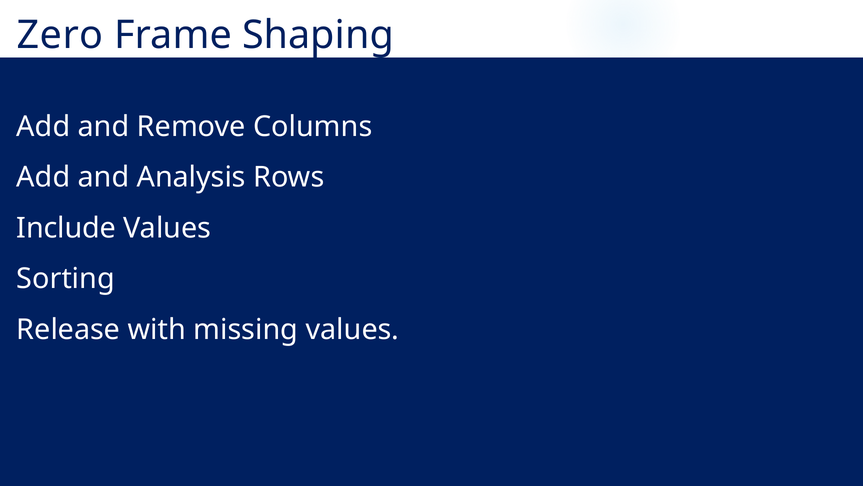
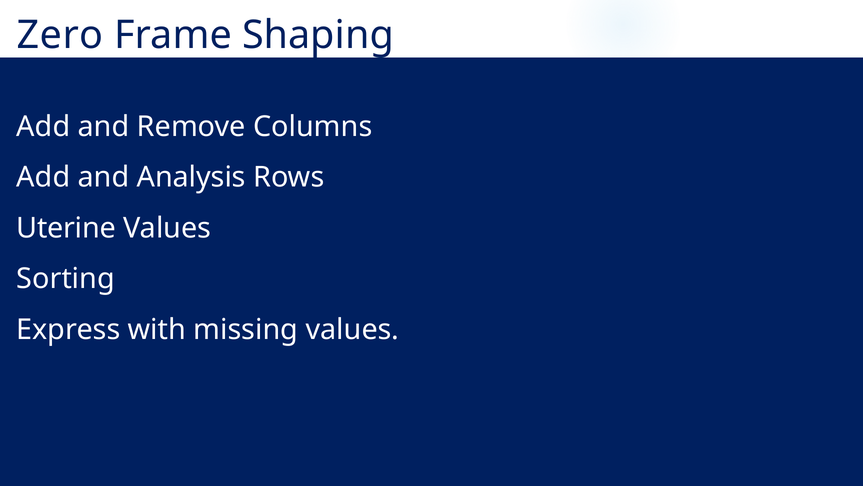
Include: Include -> Uterine
Release: Release -> Express
